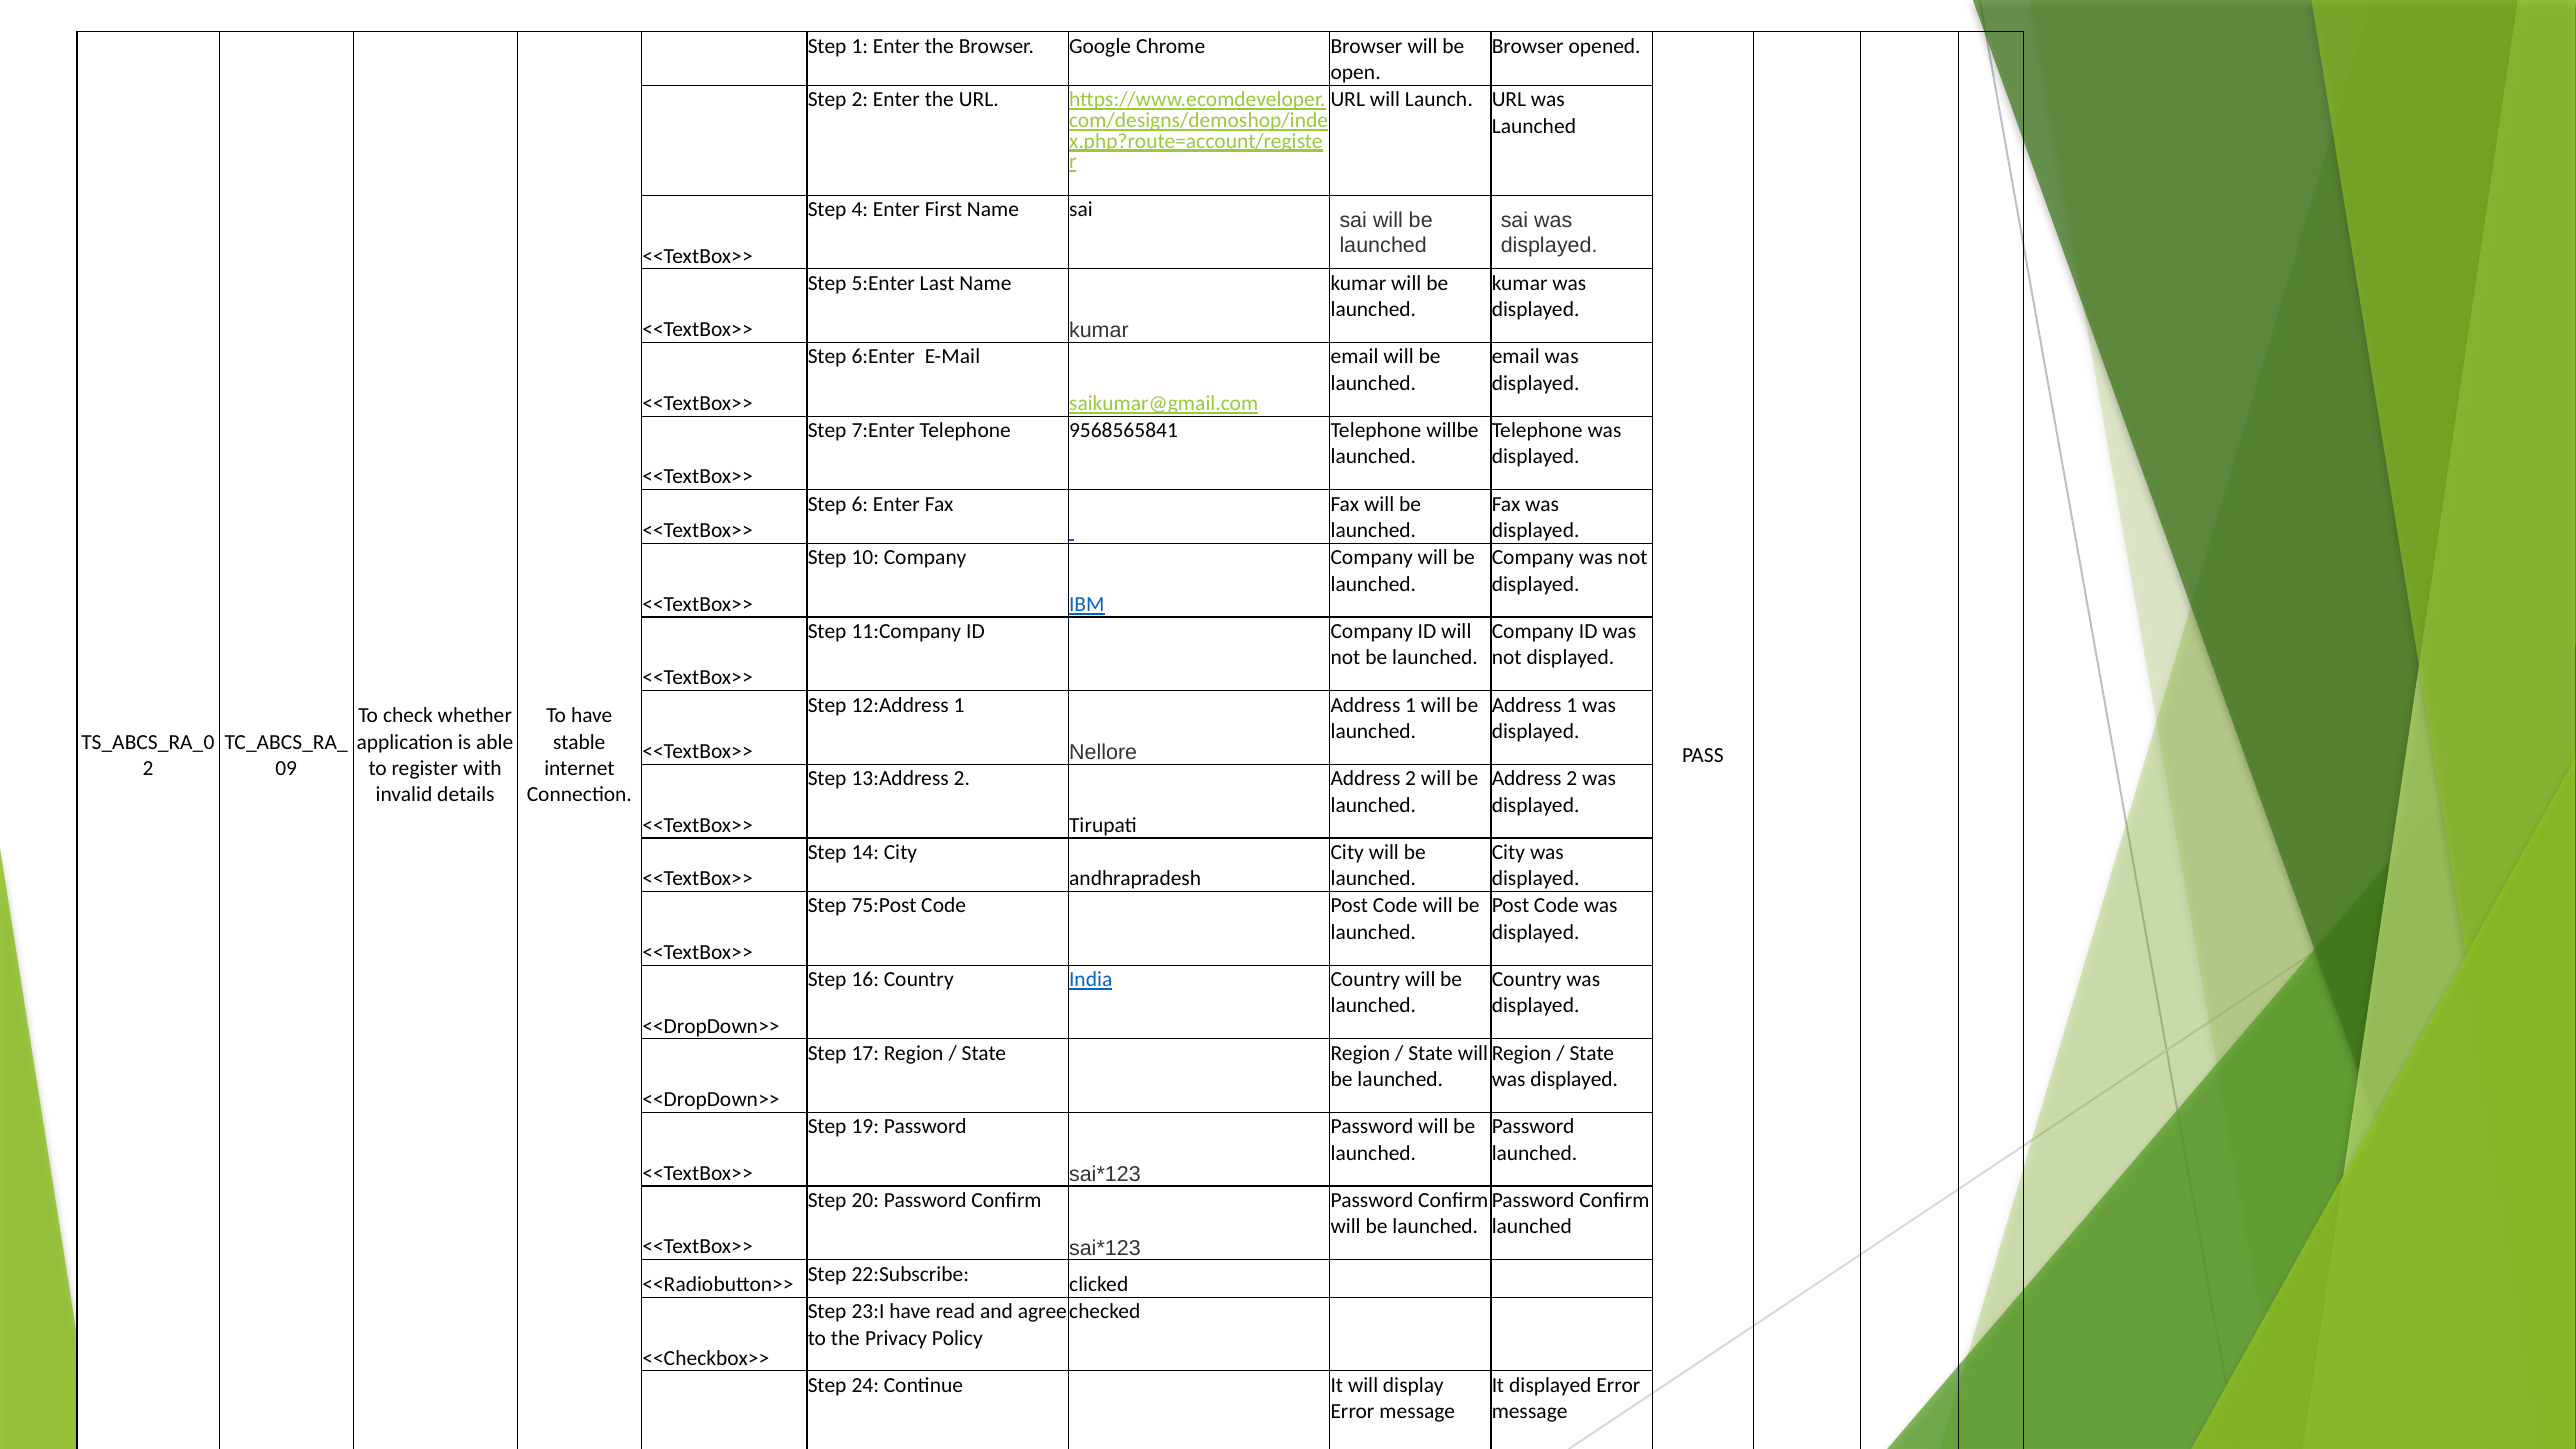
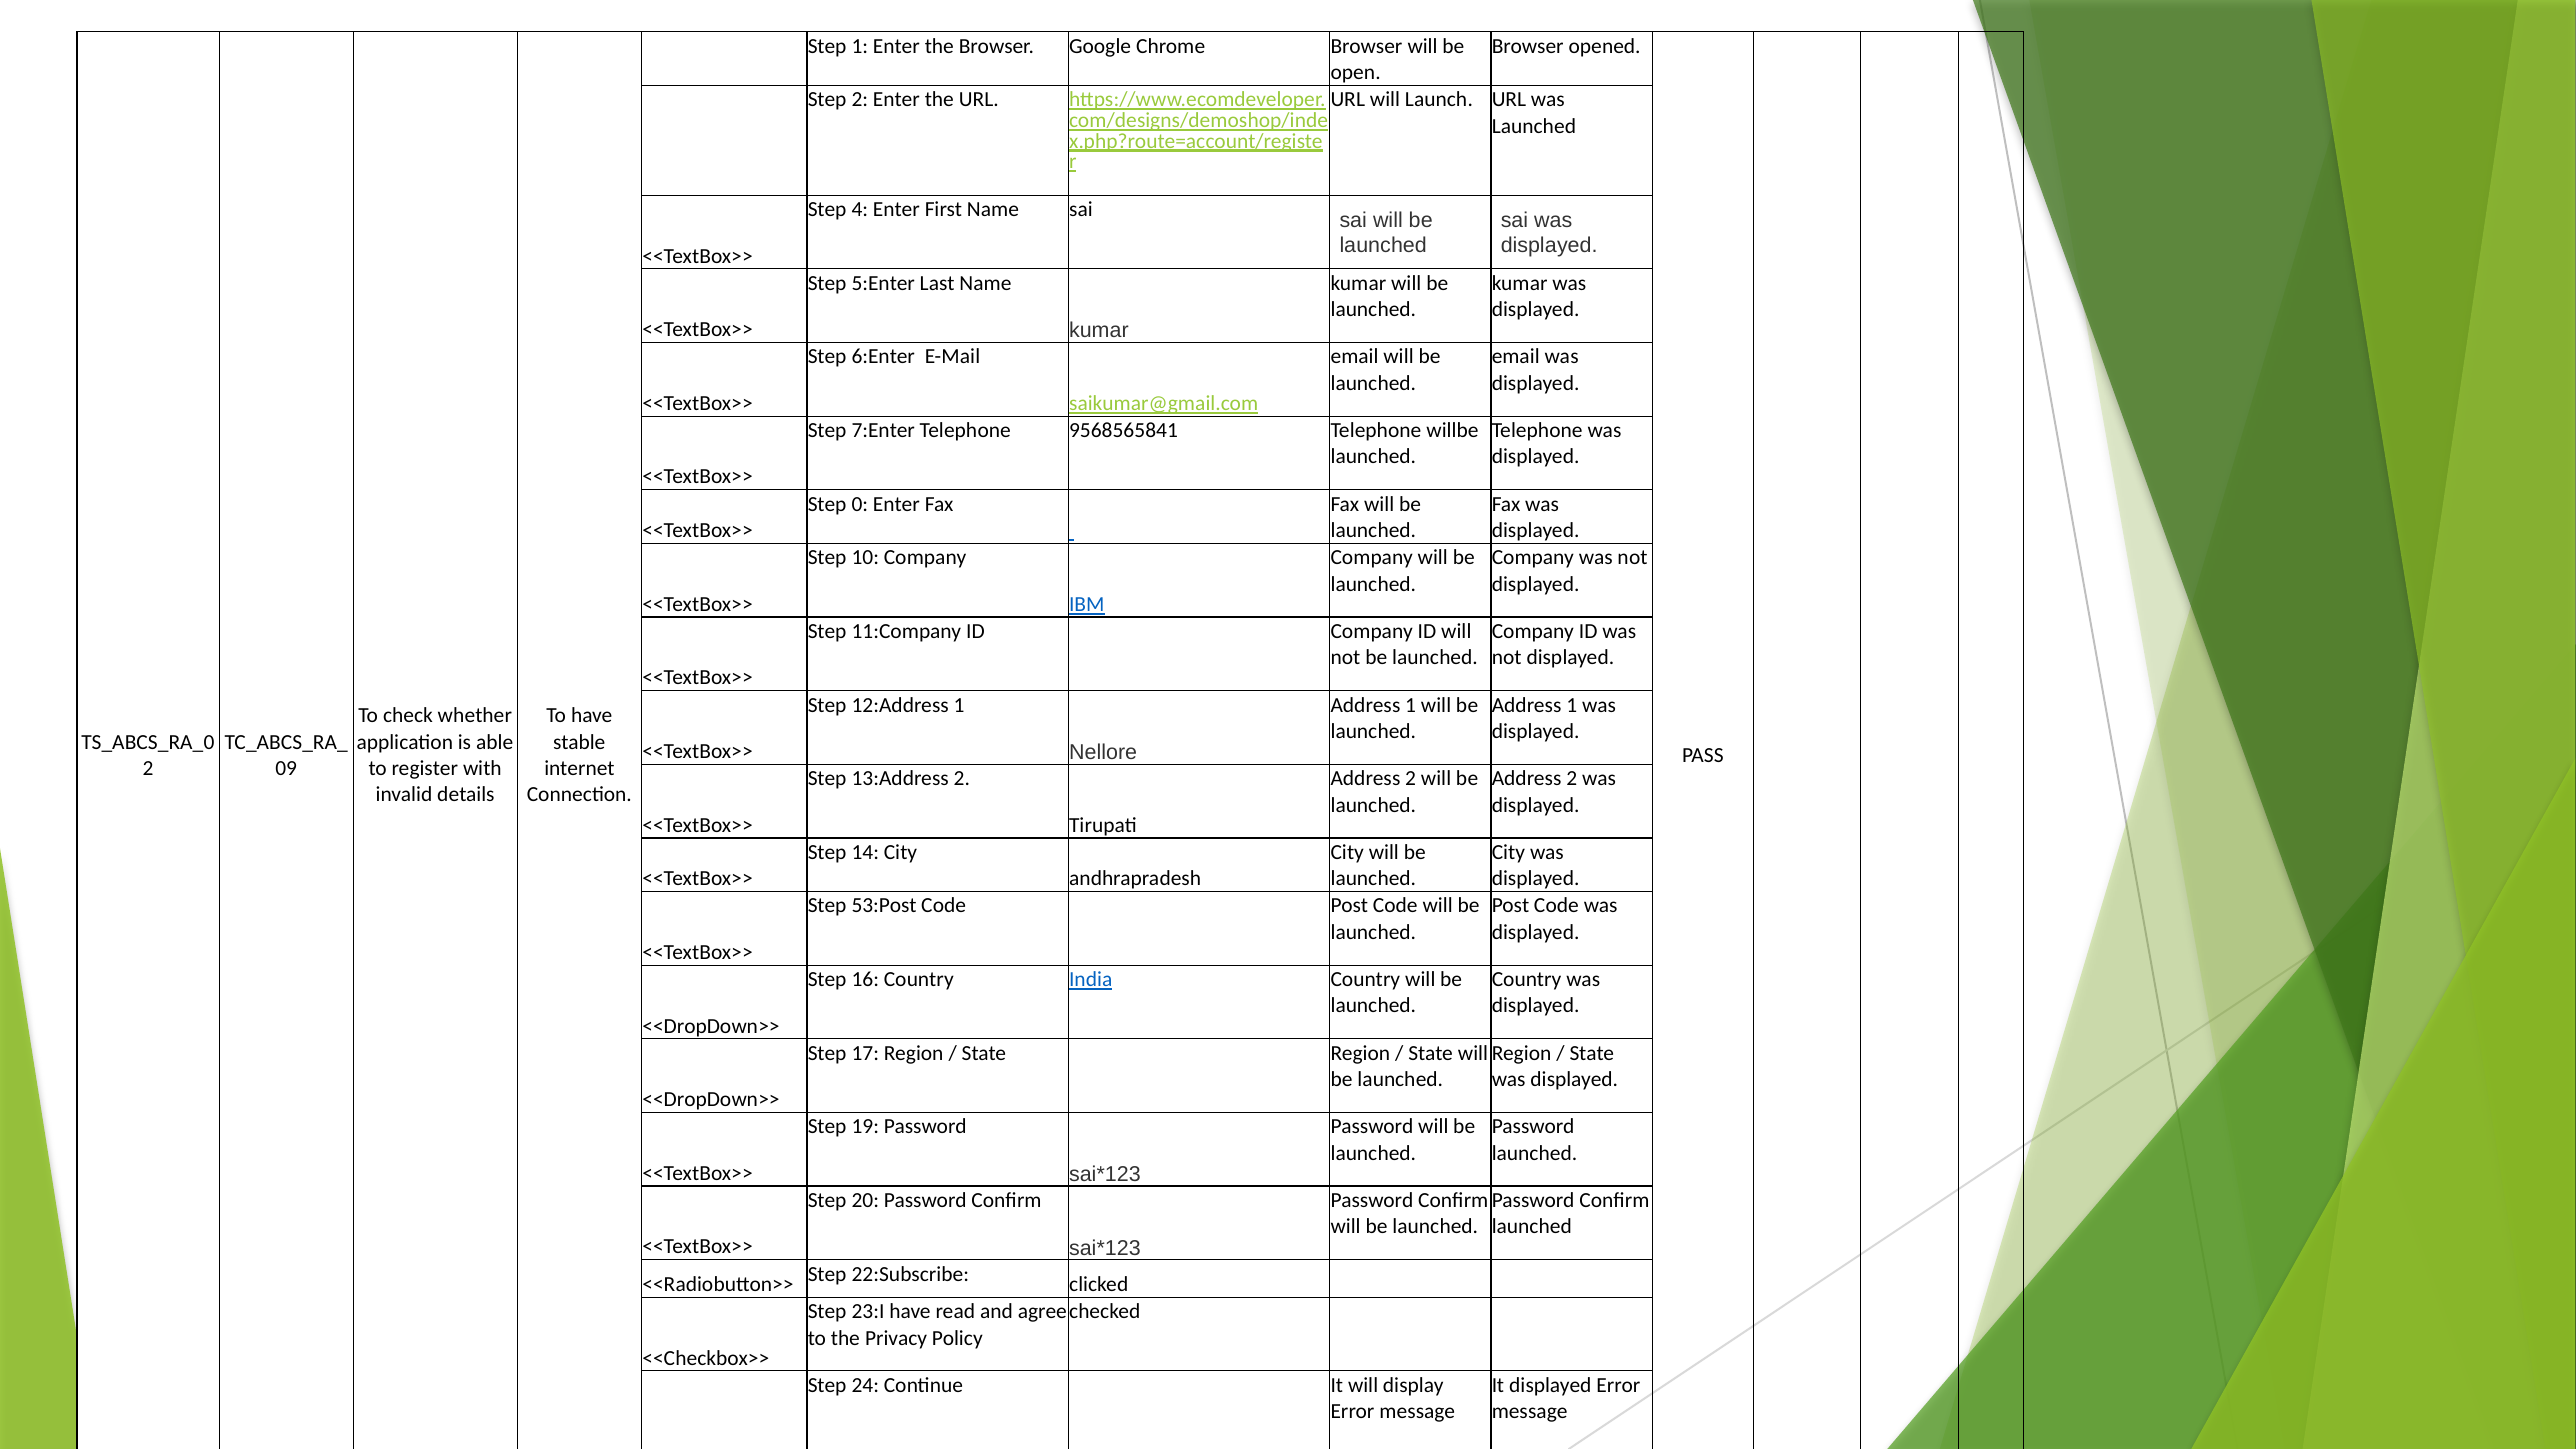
6: 6 -> 0
75:Post: 75:Post -> 53:Post
